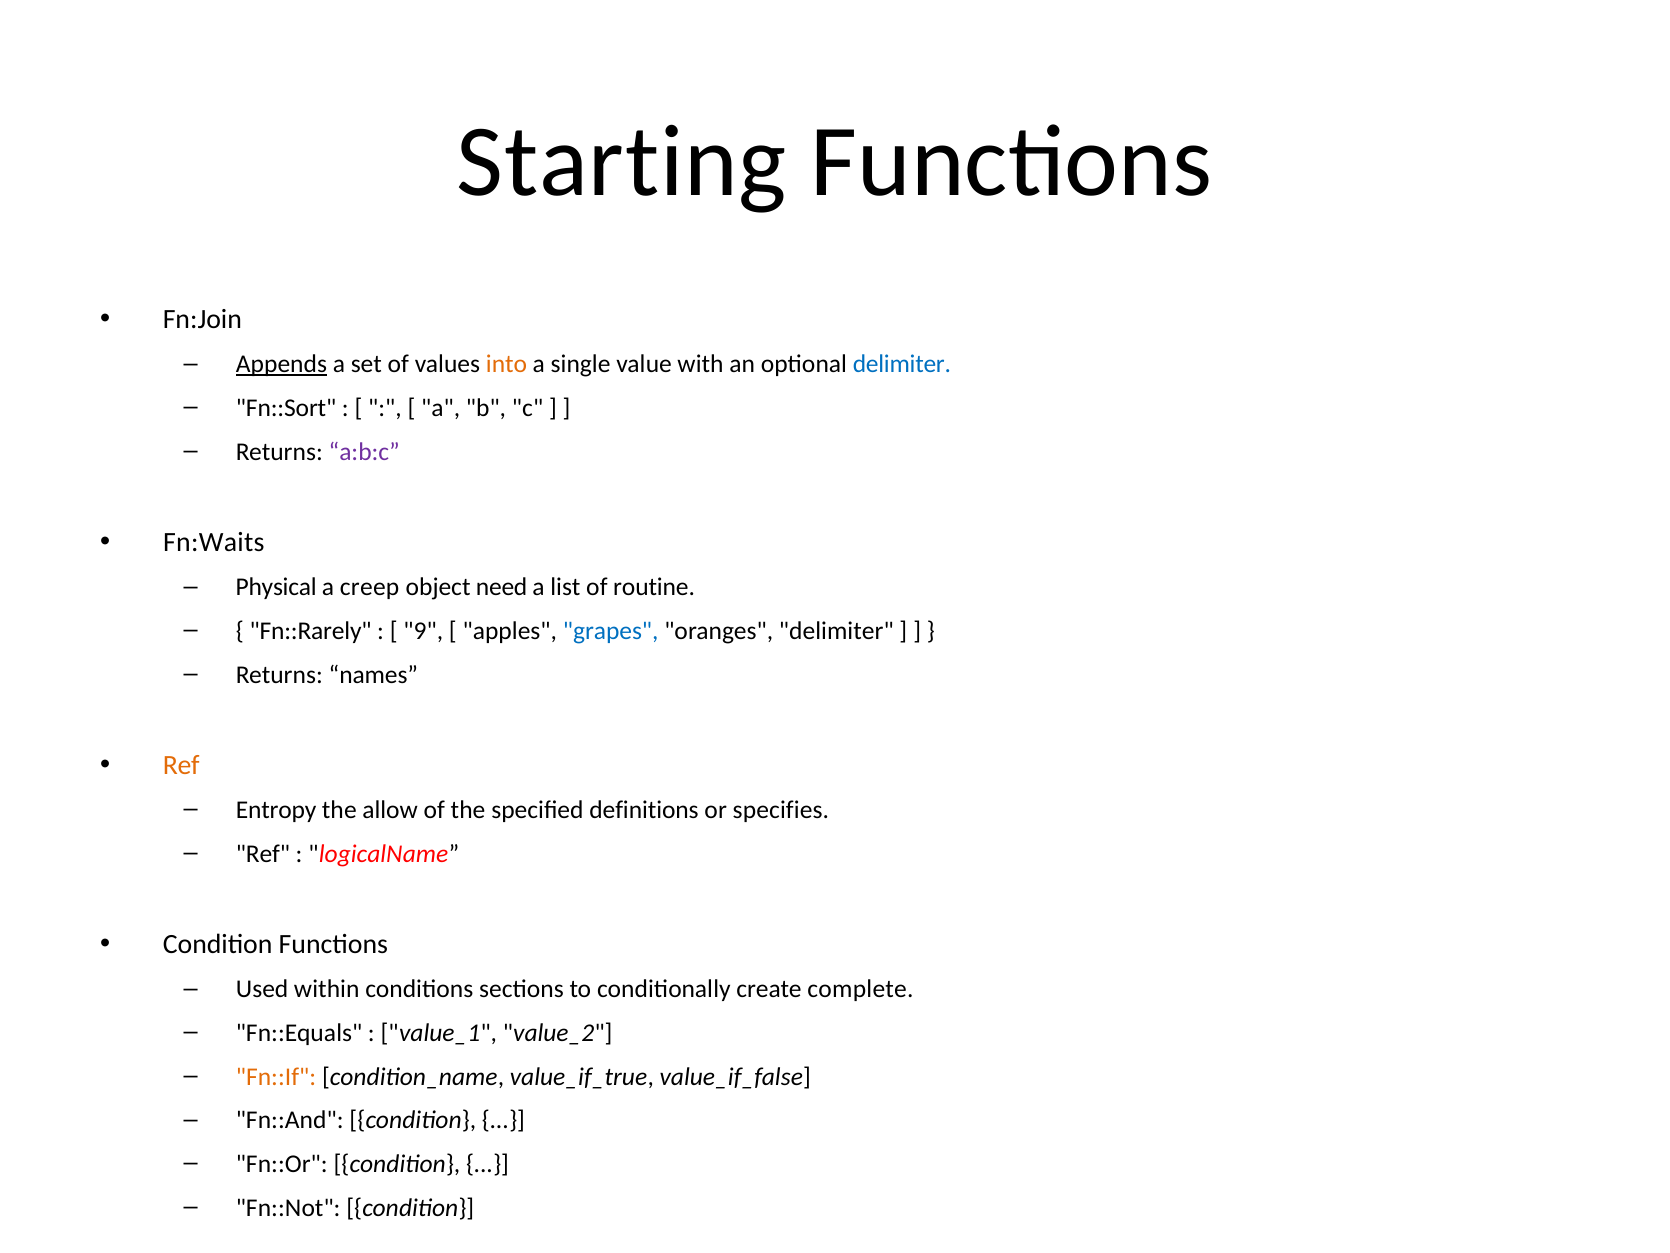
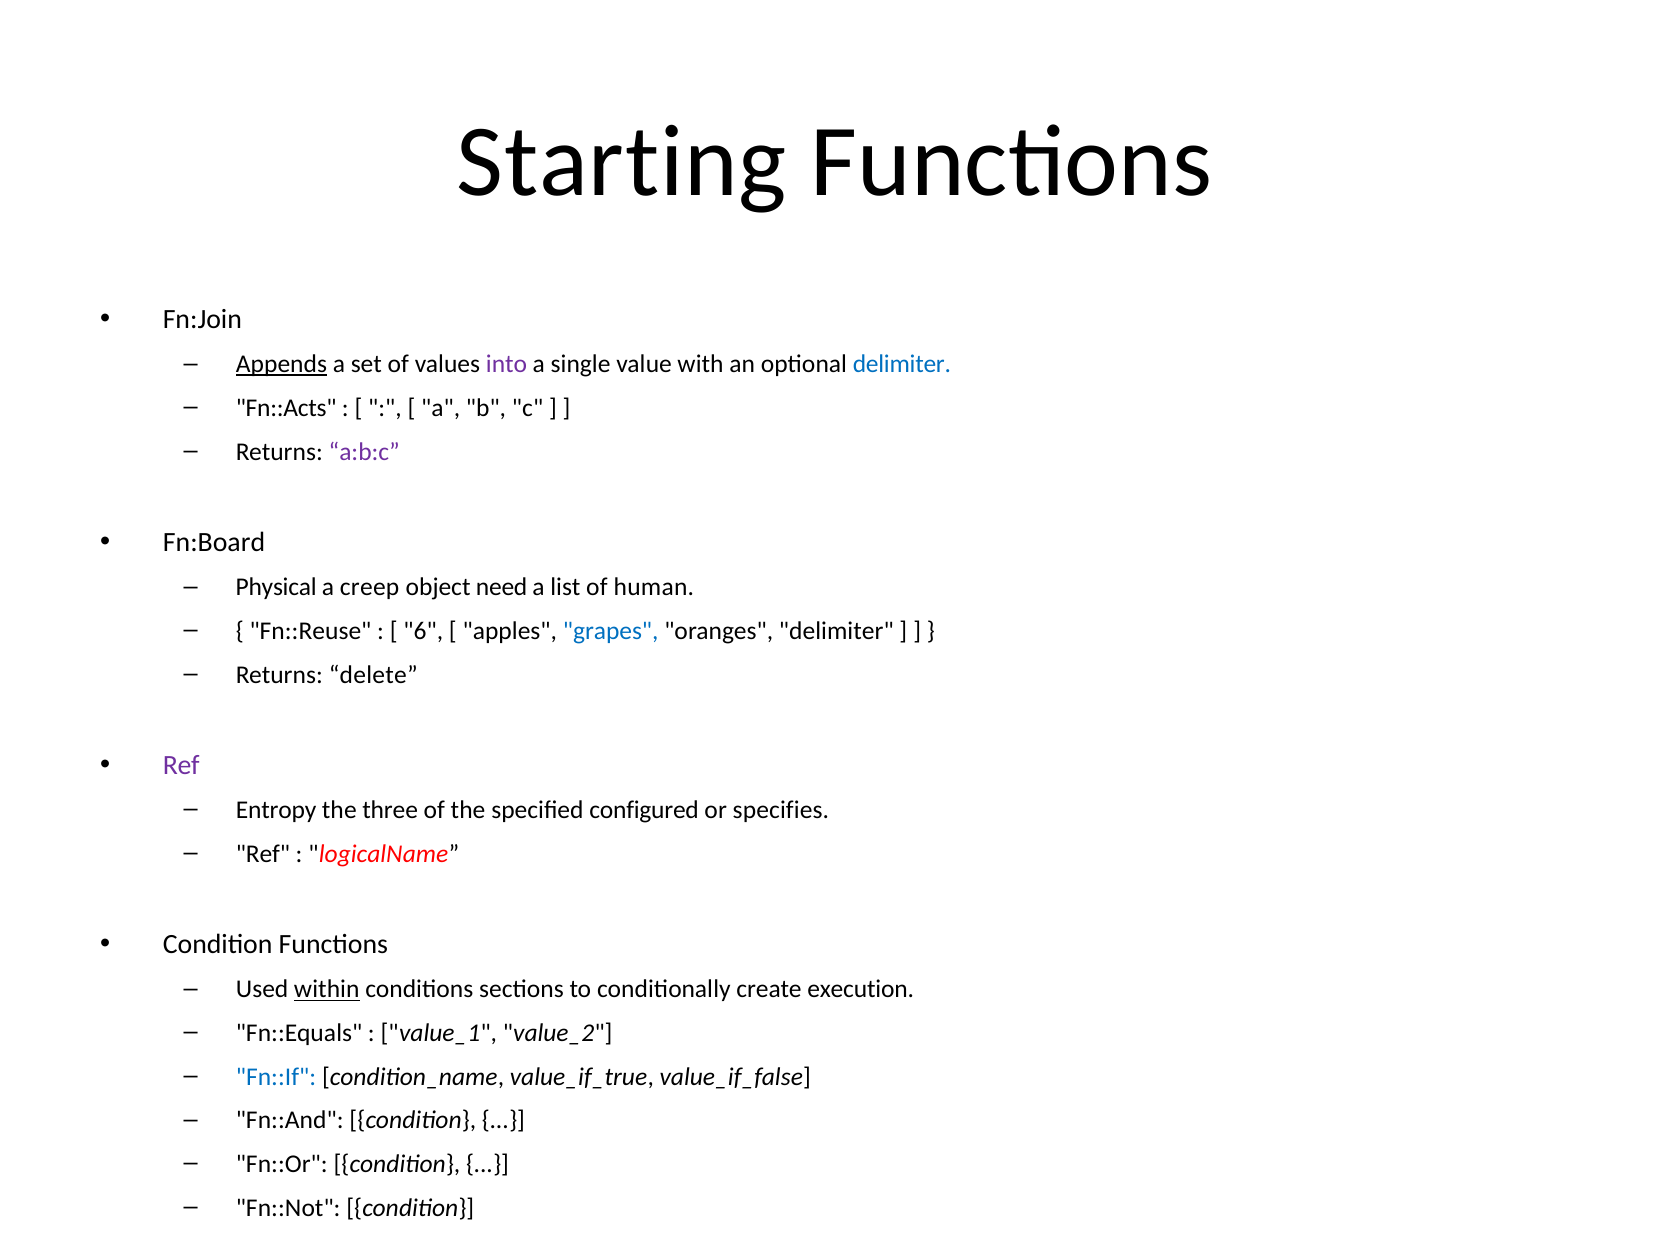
into colour: orange -> purple
Fn::Sort: Fn::Sort -> Fn::Acts
Fn:Waits: Fn:Waits -> Fn:Board
routine: routine -> human
Fn::Rarely: Fn::Rarely -> Fn::Reuse
9: 9 -> 6
names: names -> delete
Ref at (181, 765) colour: orange -> purple
allow: allow -> three
definitions: definitions -> configured
within underline: none -> present
complete: complete -> execution
Fn::If colour: orange -> blue
